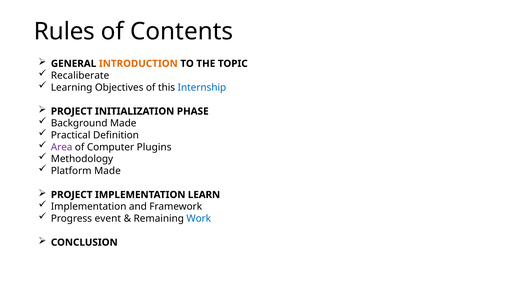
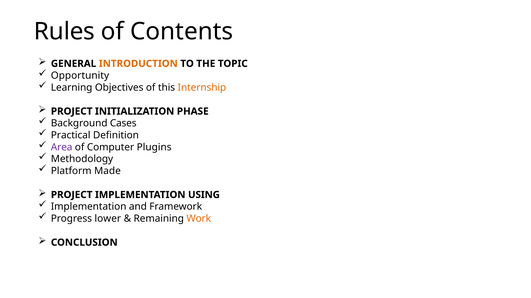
Recaliberate: Recaliberate -> Opportunity
Internship colour: blue -> orange
Background Made: Made -> Cases
LEARN: LEARN -> USING
event: event -> lower
Work colour: blue -> orange
